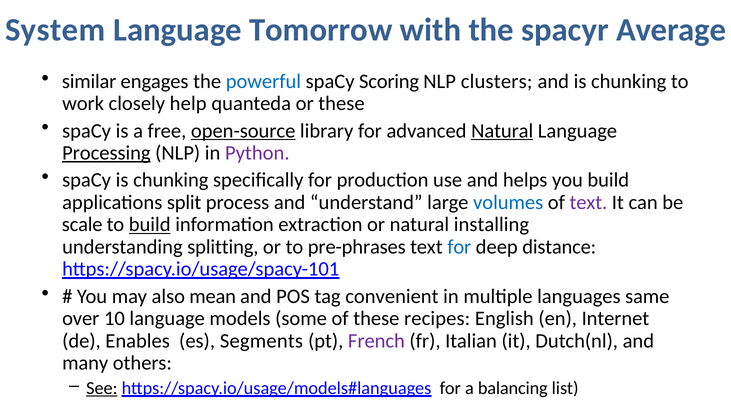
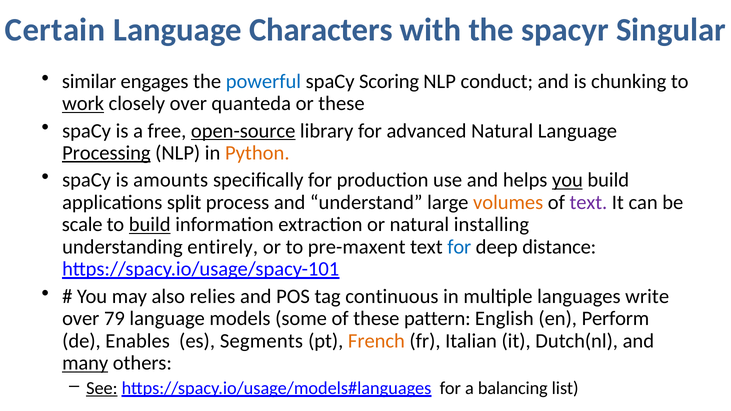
System: System -> Certain
Tomorrow: Tomorrow -> Characters
Average: Average -> Singular
clusters: clusters -> conduct
work underline: none -> present
closely help: help -> over
Natural at (502, 131) underline: present -> none
Python colour: purple -> orange
spaCy is chunking: chunking -> amounts
you at (567, 180) underline: none -> present
volumes colour: blue -> orange
splitting: splitting -> entirely
pre-phrases: pre-phrases -> pre-maxent
mean: mean -> relies
convenient: convenient -> continuous
same: same -> write
10: 10 -> 79
recipes: recipes -> pattern
Internet: Internet -> Perform
French colour: purple -> orange
many underline: none -> present
